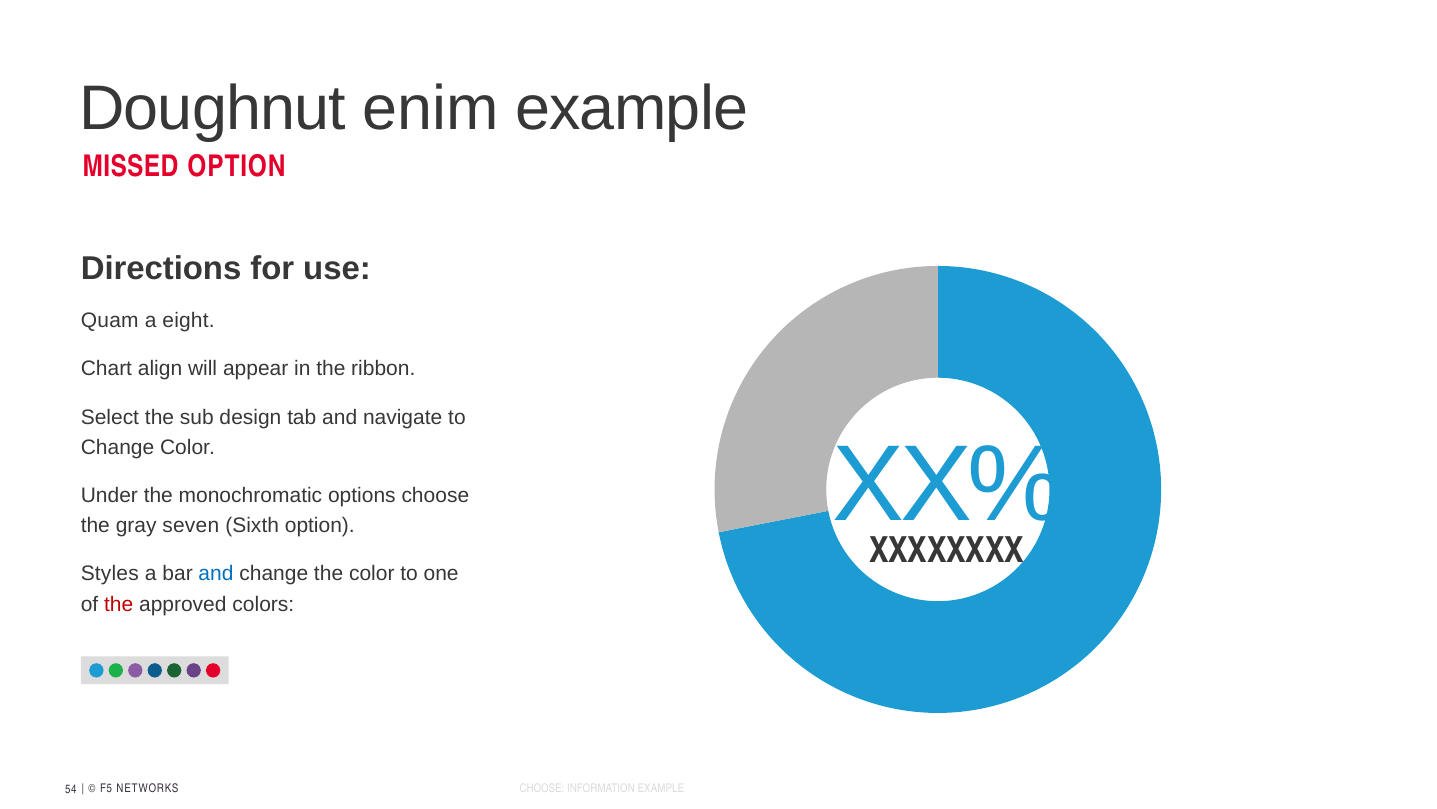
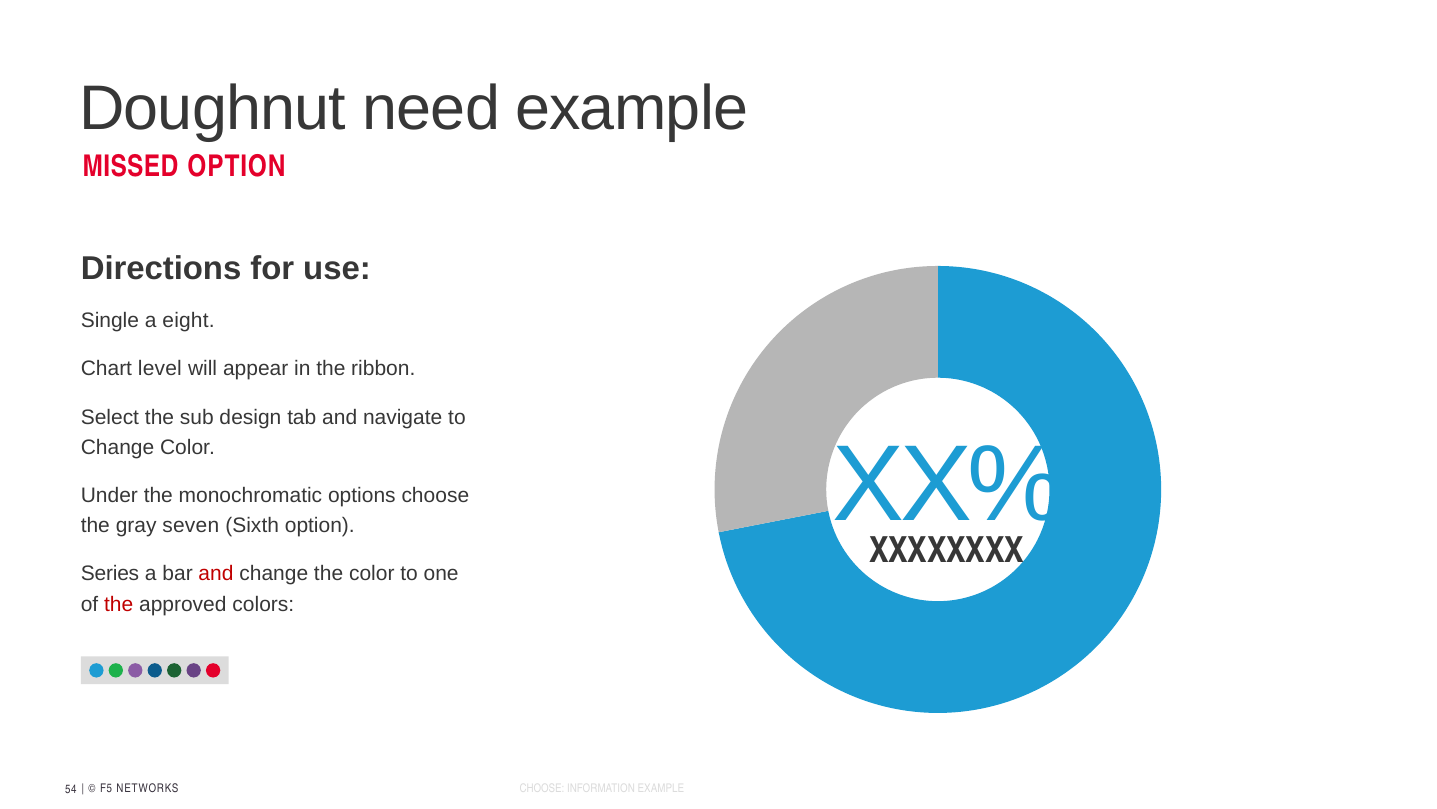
enim: enim -> need
Quam: Quam -> Single
align: align -> level
Styles: Styles -> Series
and at (216, 574) colour: blue -> red
